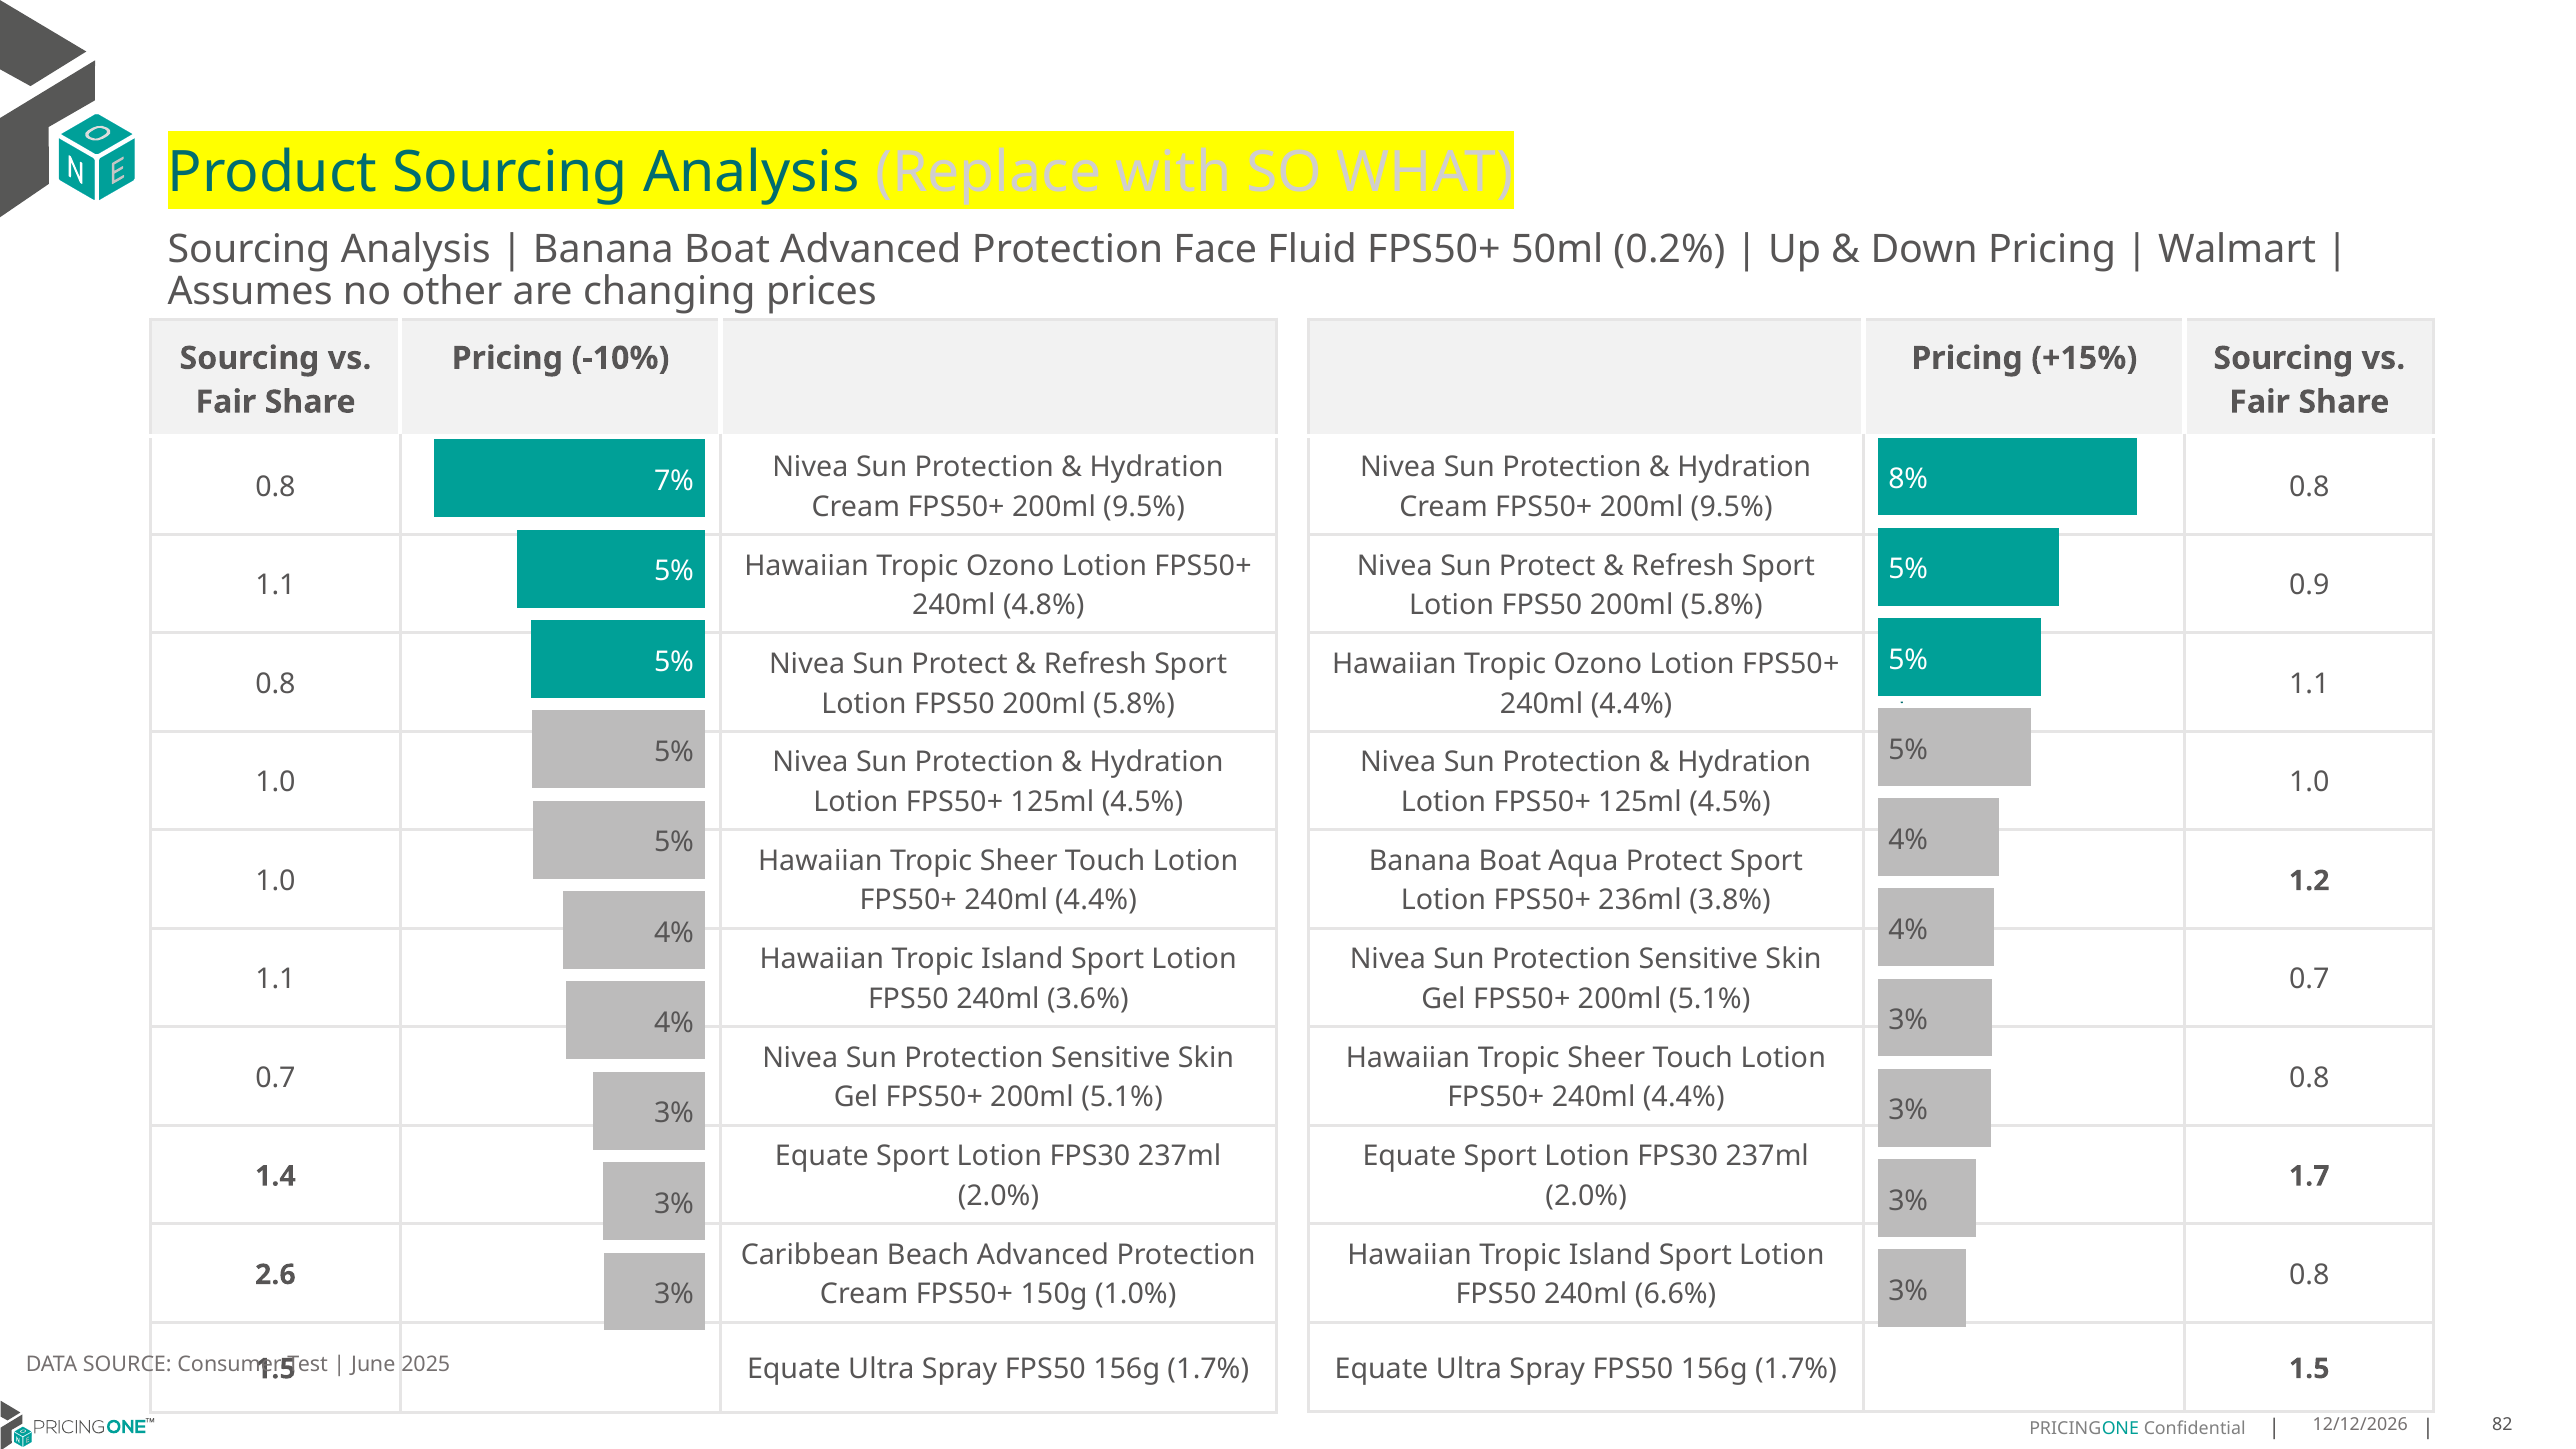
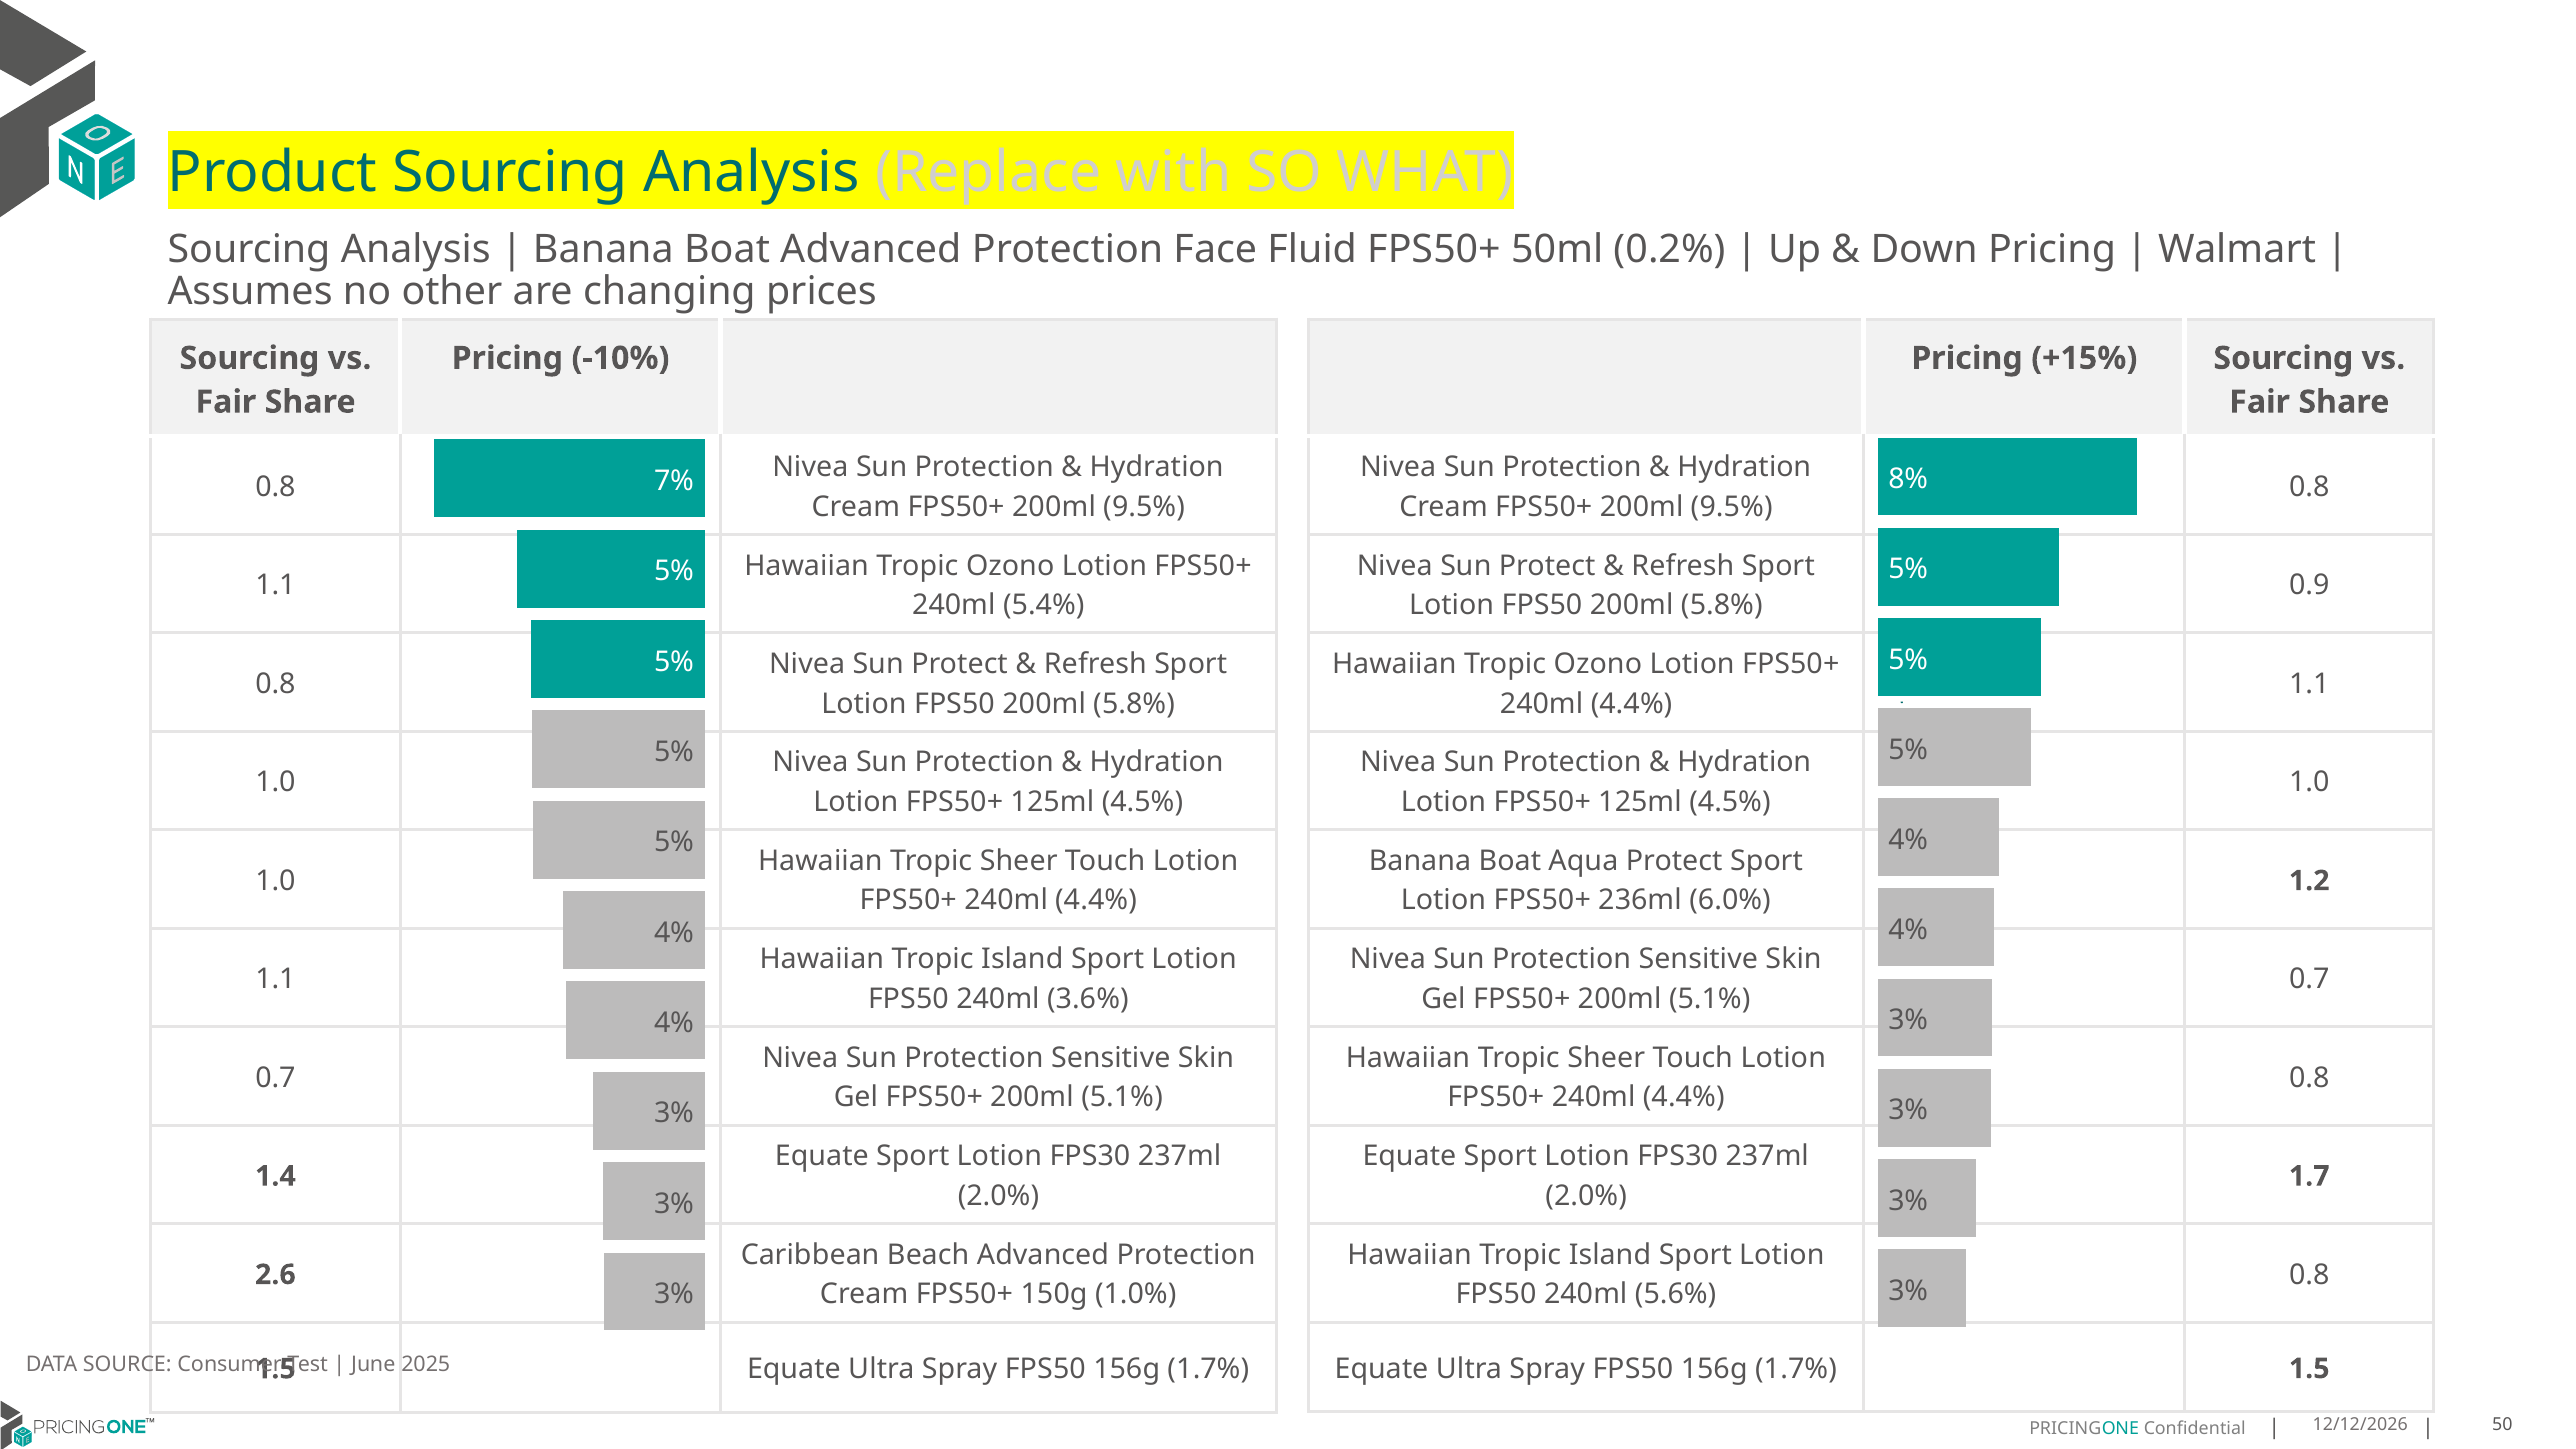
4.8%: 4.8% -> 5.4%
3.8%: 3.8% -> 6.0%
6.6%: 6.6% -> 5.6%
82: 82 -> 50
